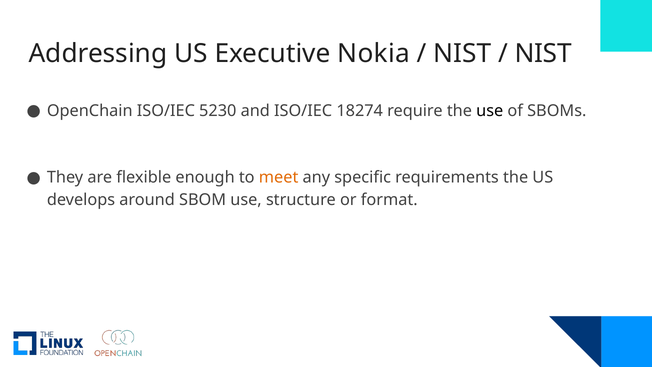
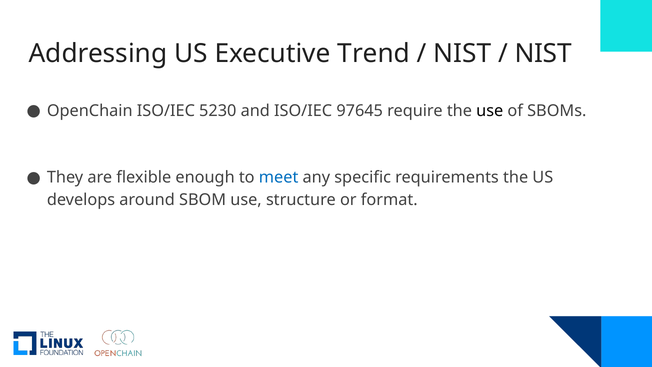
Nokia: Nokia -> Trend
18274: 18274 -> 97645
meet colour: orange -> blue
